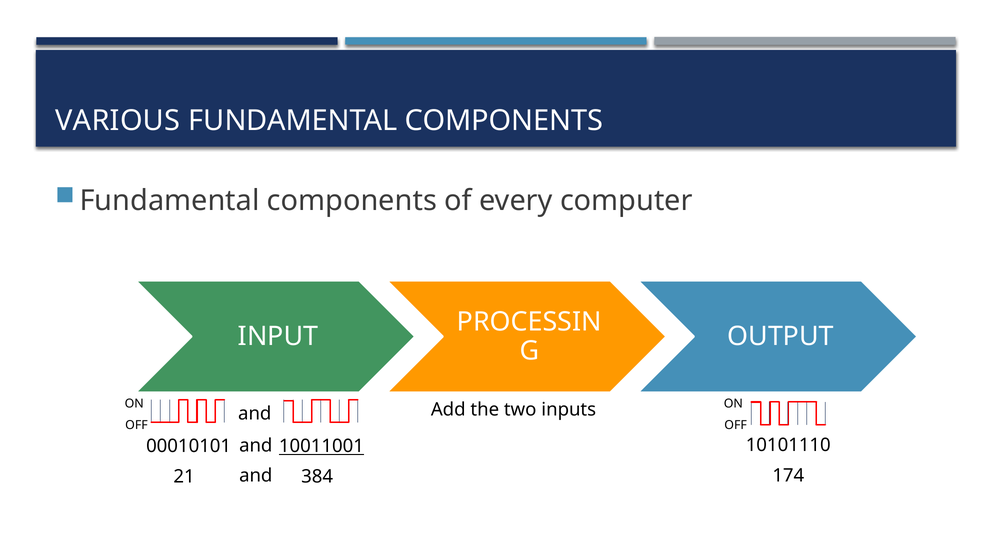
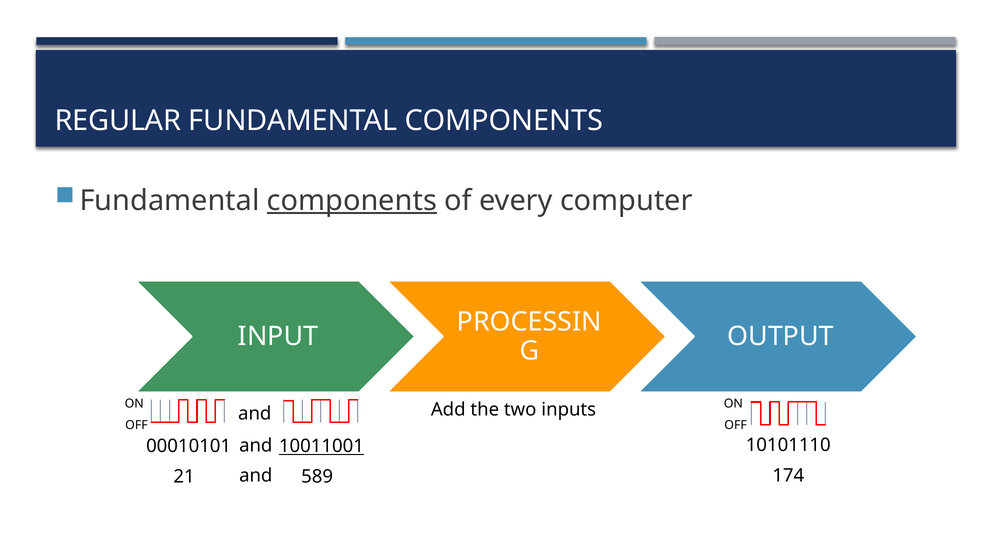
VARIOUS: VARIOUS -> REGULAR
components at (352, 201) underline: none -> present
384: 384 -> 589
